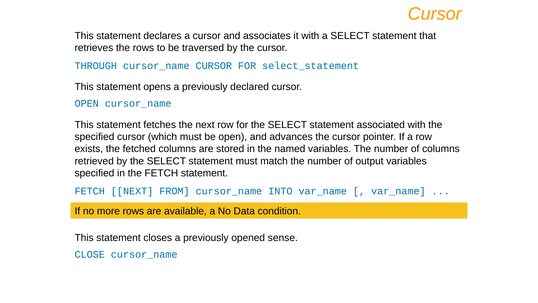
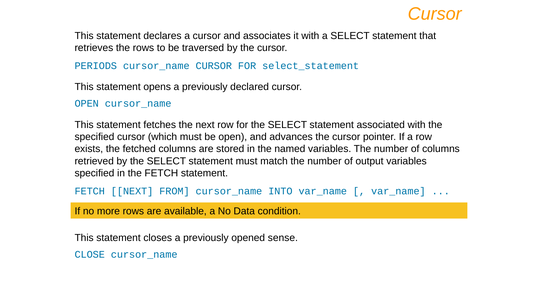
THROUGH: THROUGH -> PERIODS
